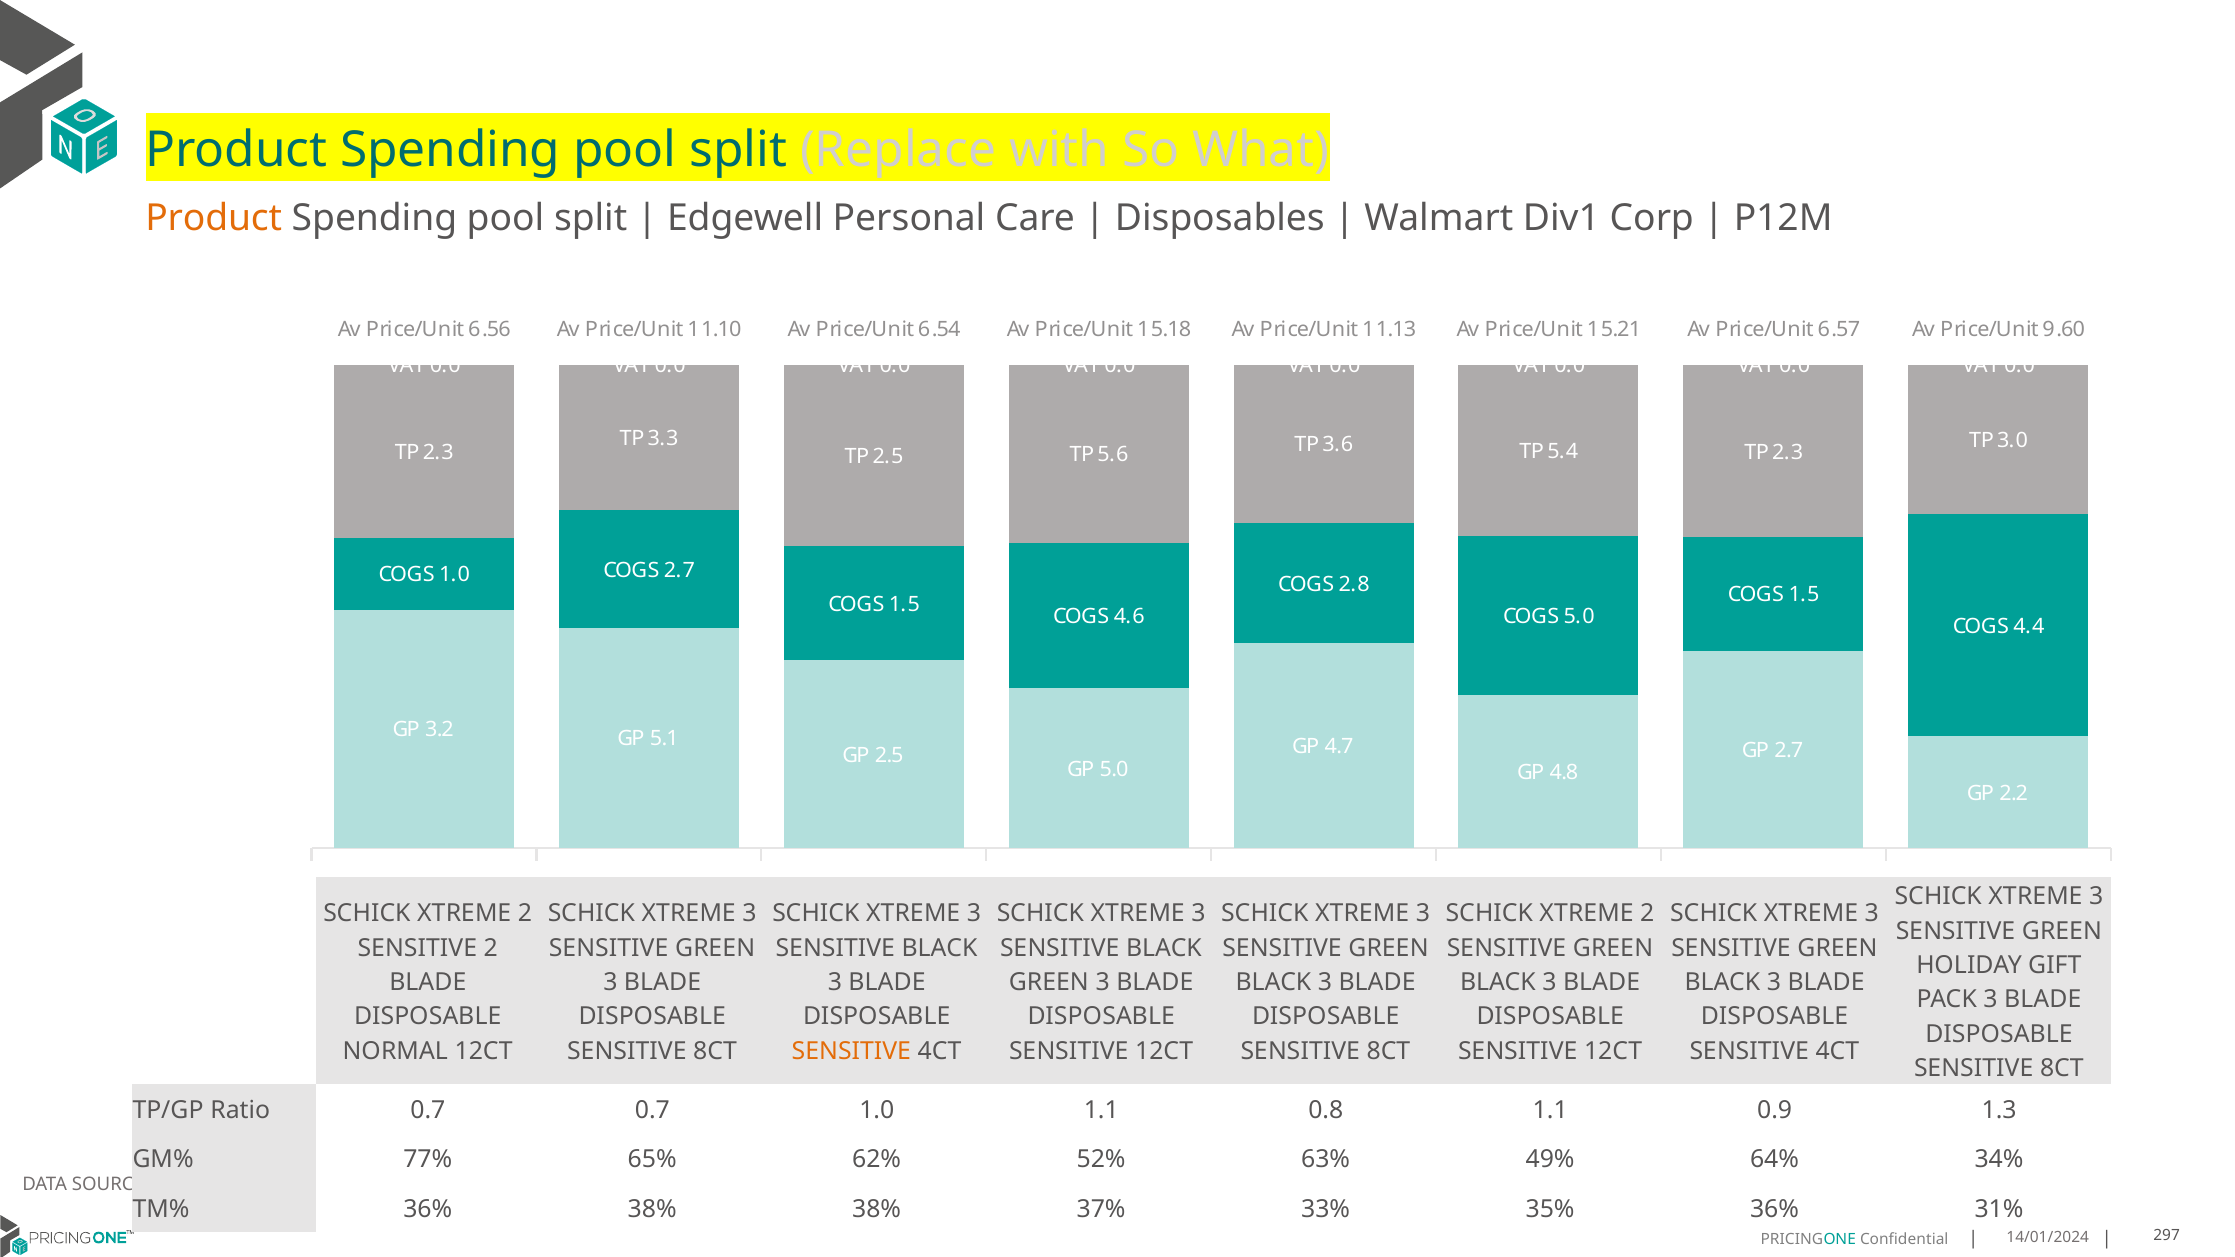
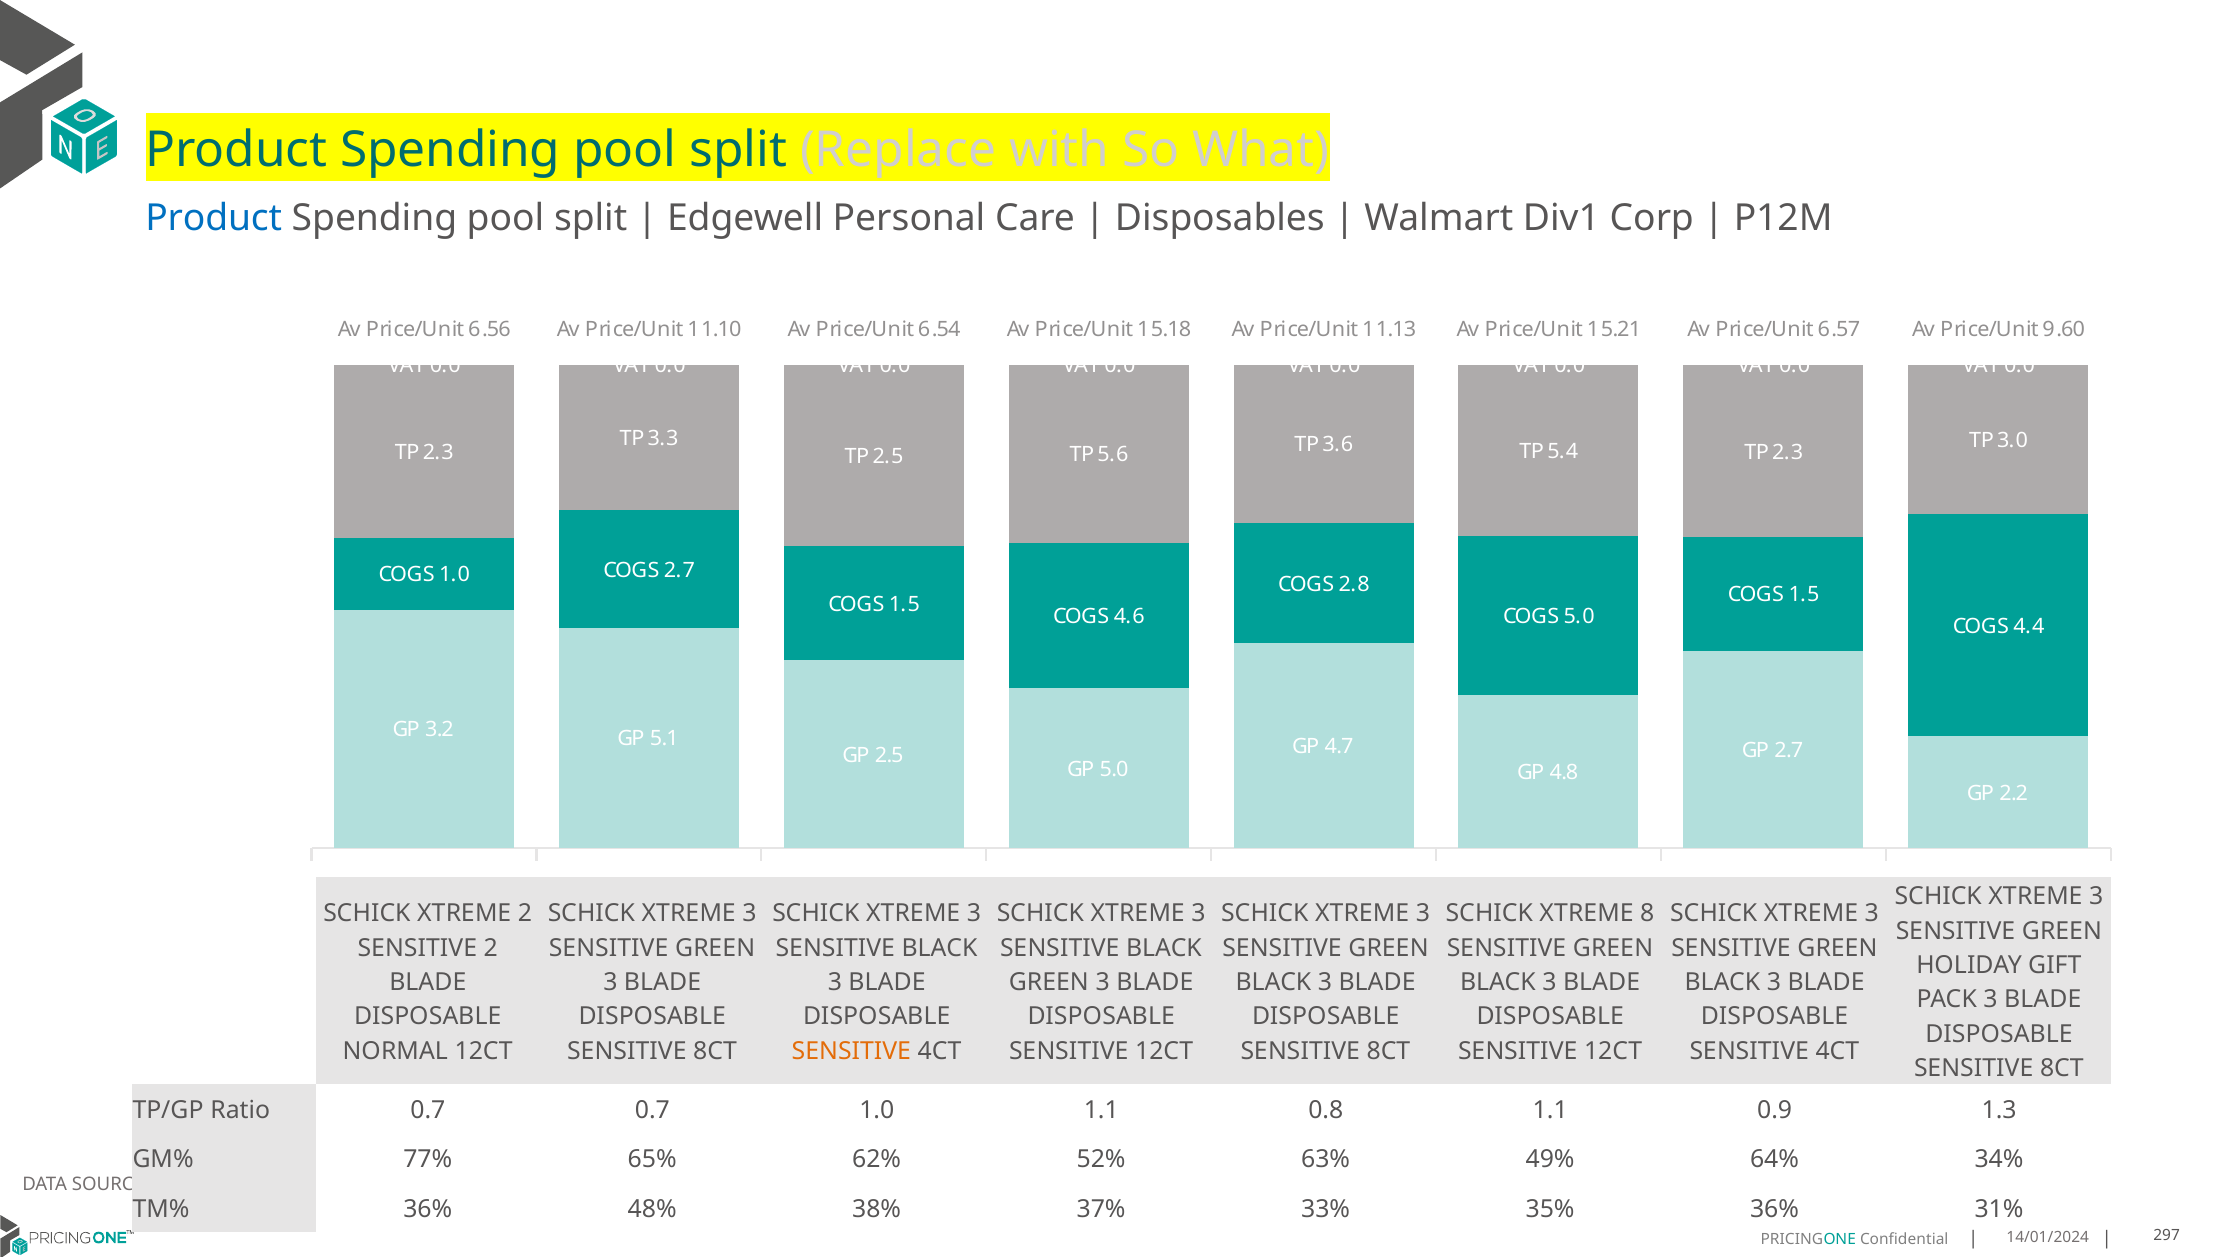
Product at (214, 218) colour: orange -> blue
2 at (1647, 914): 2 -> 8
36% 38%: 38% -> 48%
